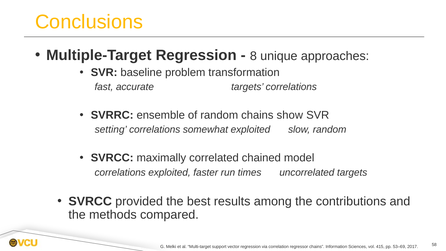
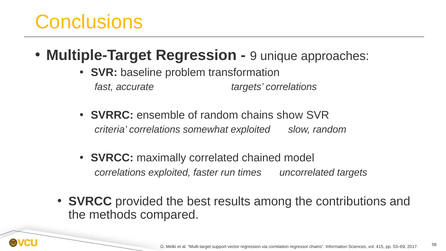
8: 8 -> 9
setting: setting -> criteria
